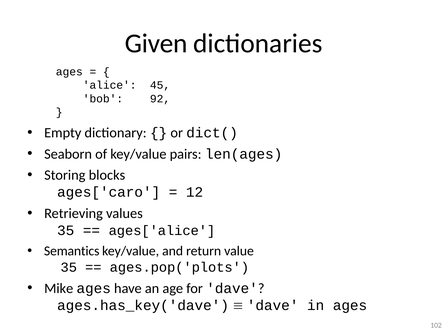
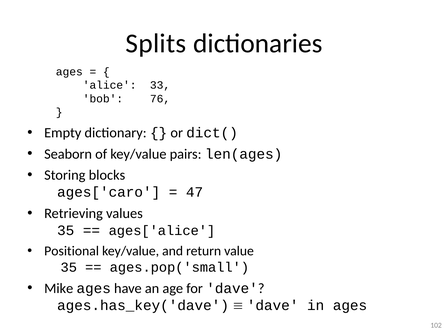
Given: Given -> Splits
45: 45 -> 33
92: 92 -> 76
12: 12 -> 47
Semantics: Semantics -> Positional
ages.pop('plots: ages.pop('plots -> ages.pop('small
